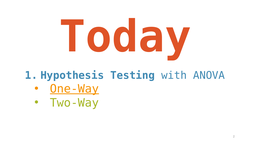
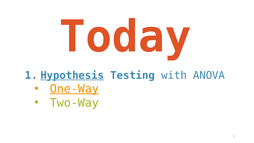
Hypothesis underline: none -> present
